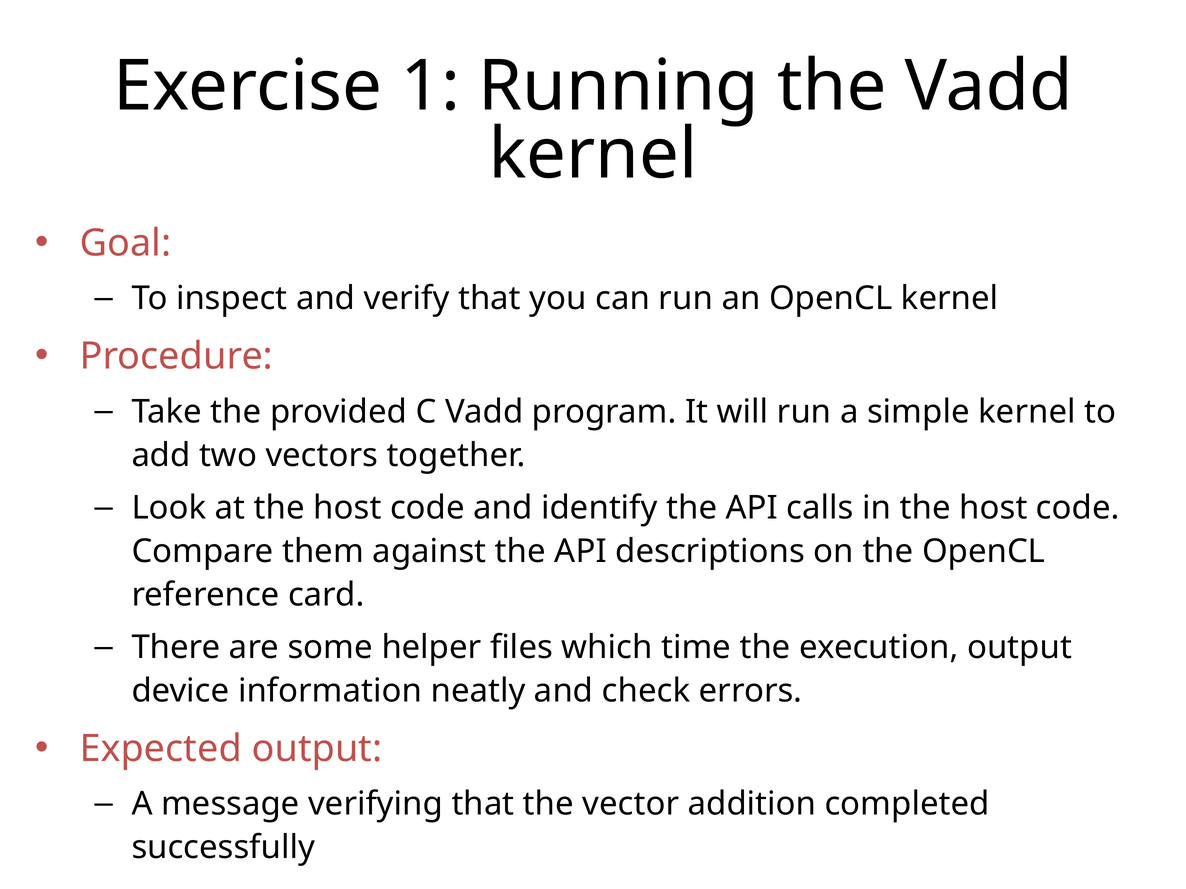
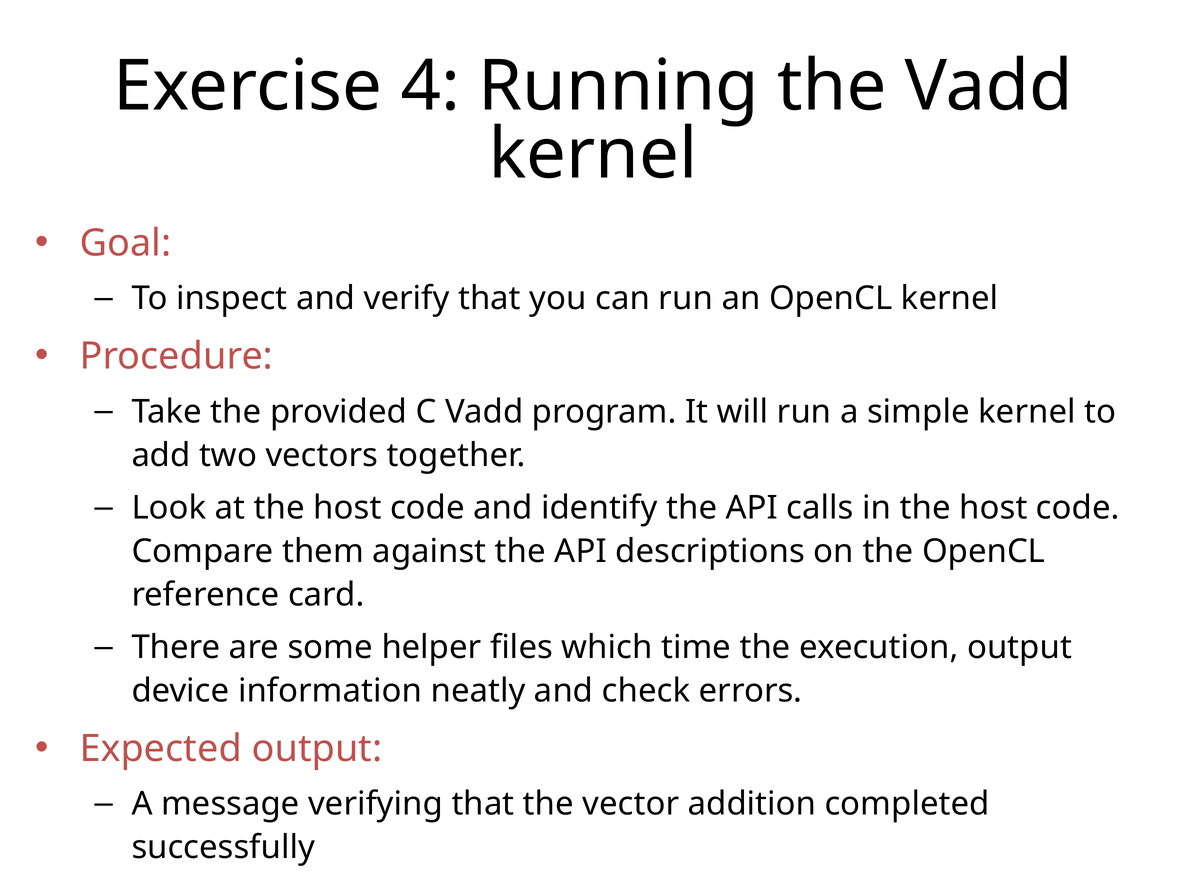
1: 1 -> 4
